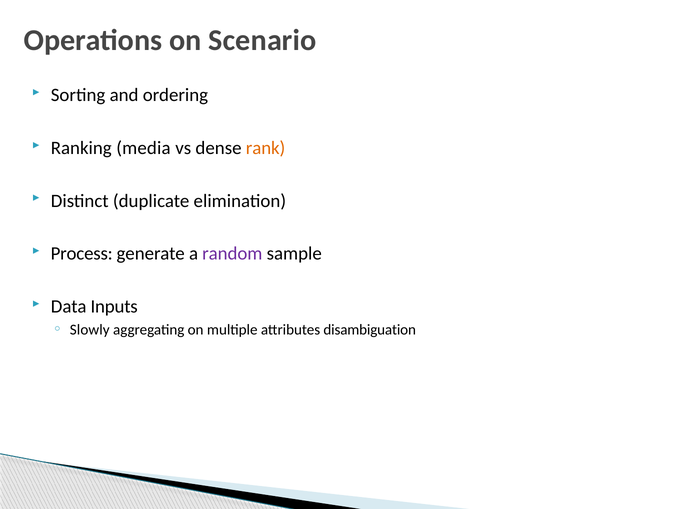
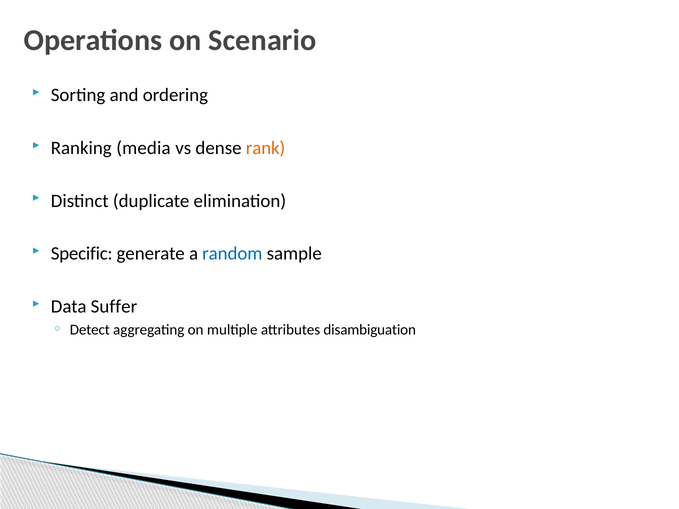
Process: Process -> Specific
random colour: purple -> blue
Inputs: Inputs -> Suffer
Slowly: Slowly -> Detect
